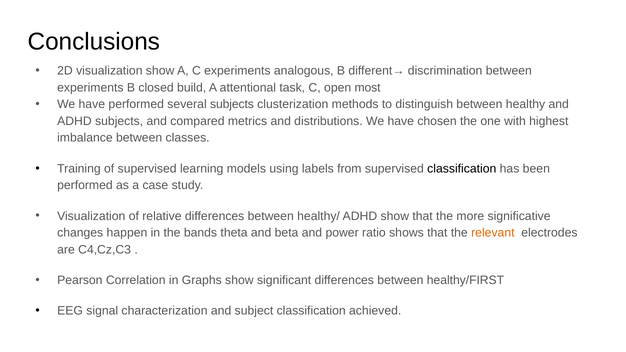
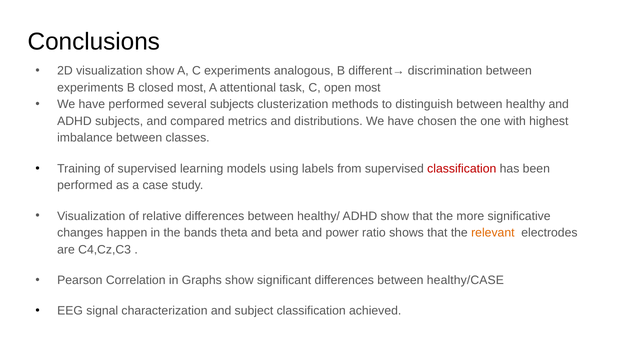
closed build: build -> most
classification at (462, 169) colour: black -> red
healthy/FIRST: healthy/FIRST -> healthy/CASE
